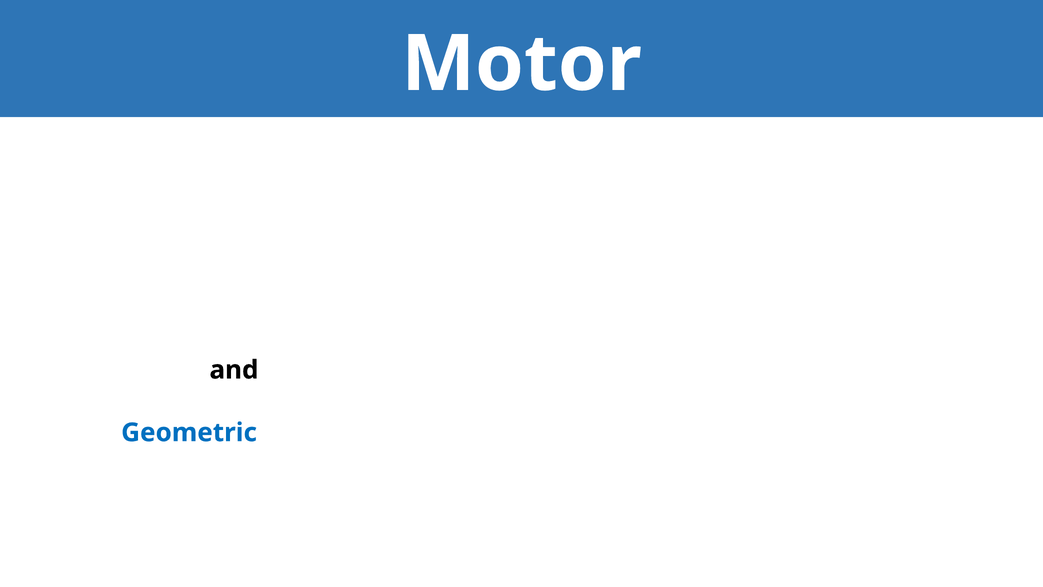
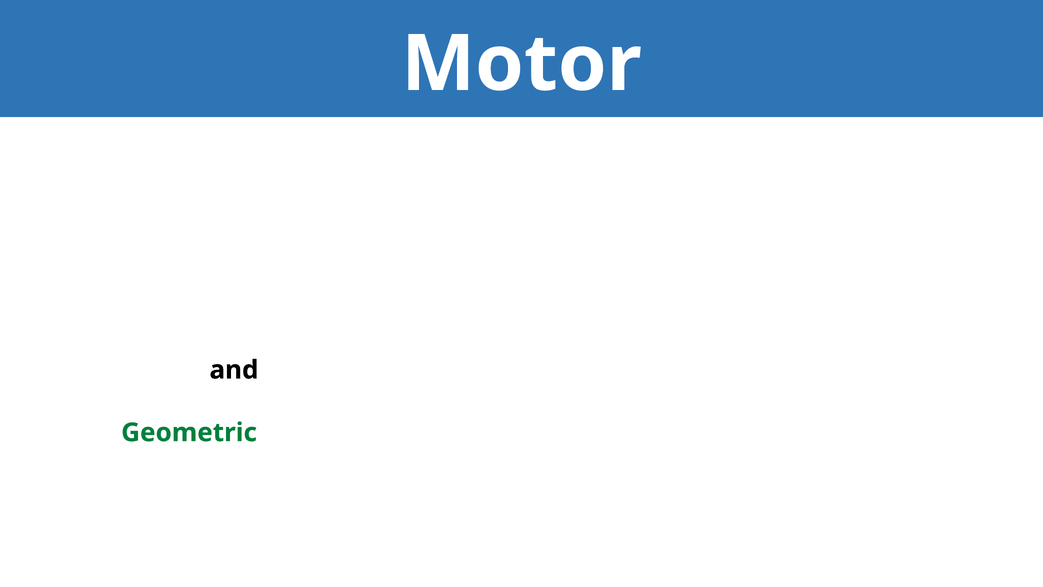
Geometric colour: blue -> green
